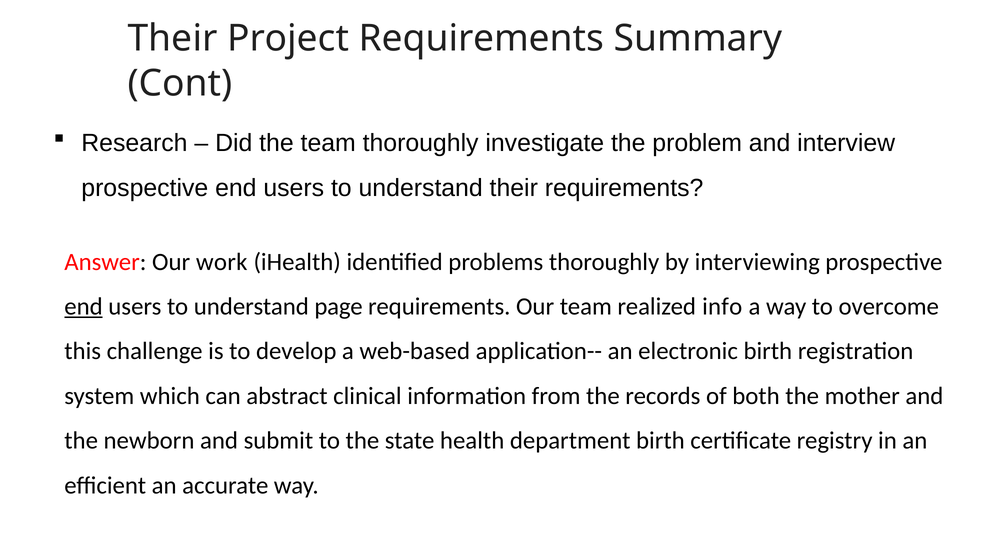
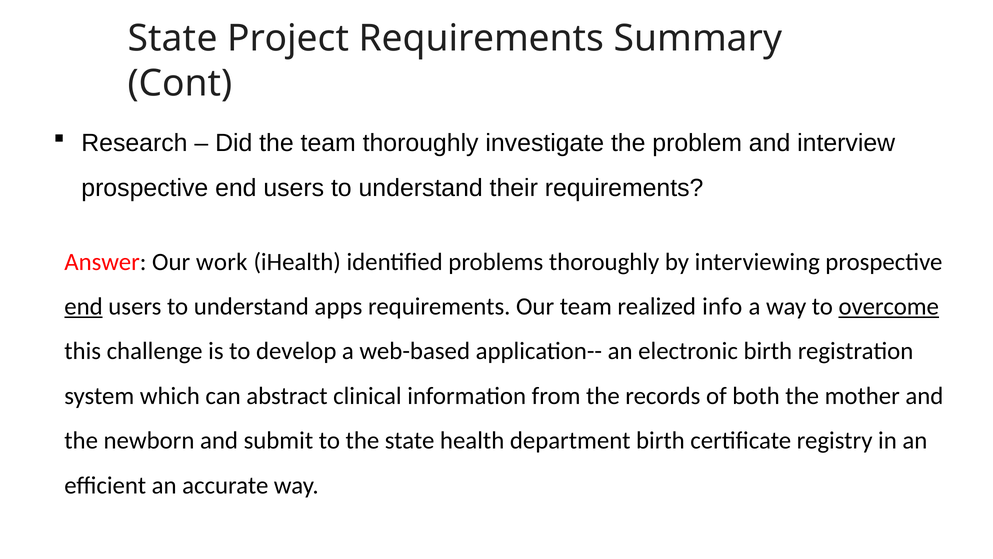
Their at (173, 38): Their -> State
page: page -> apps
overcome underline: none -> present
